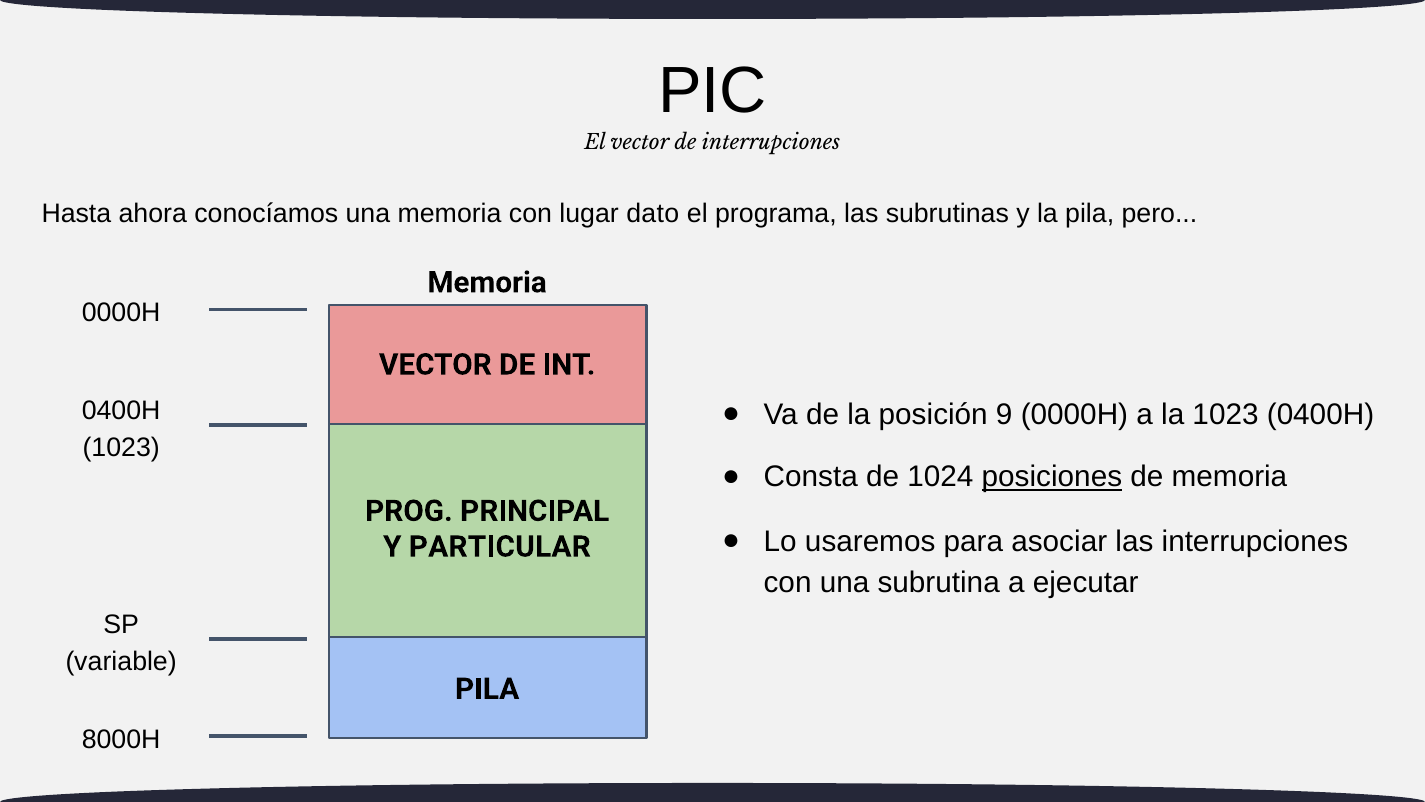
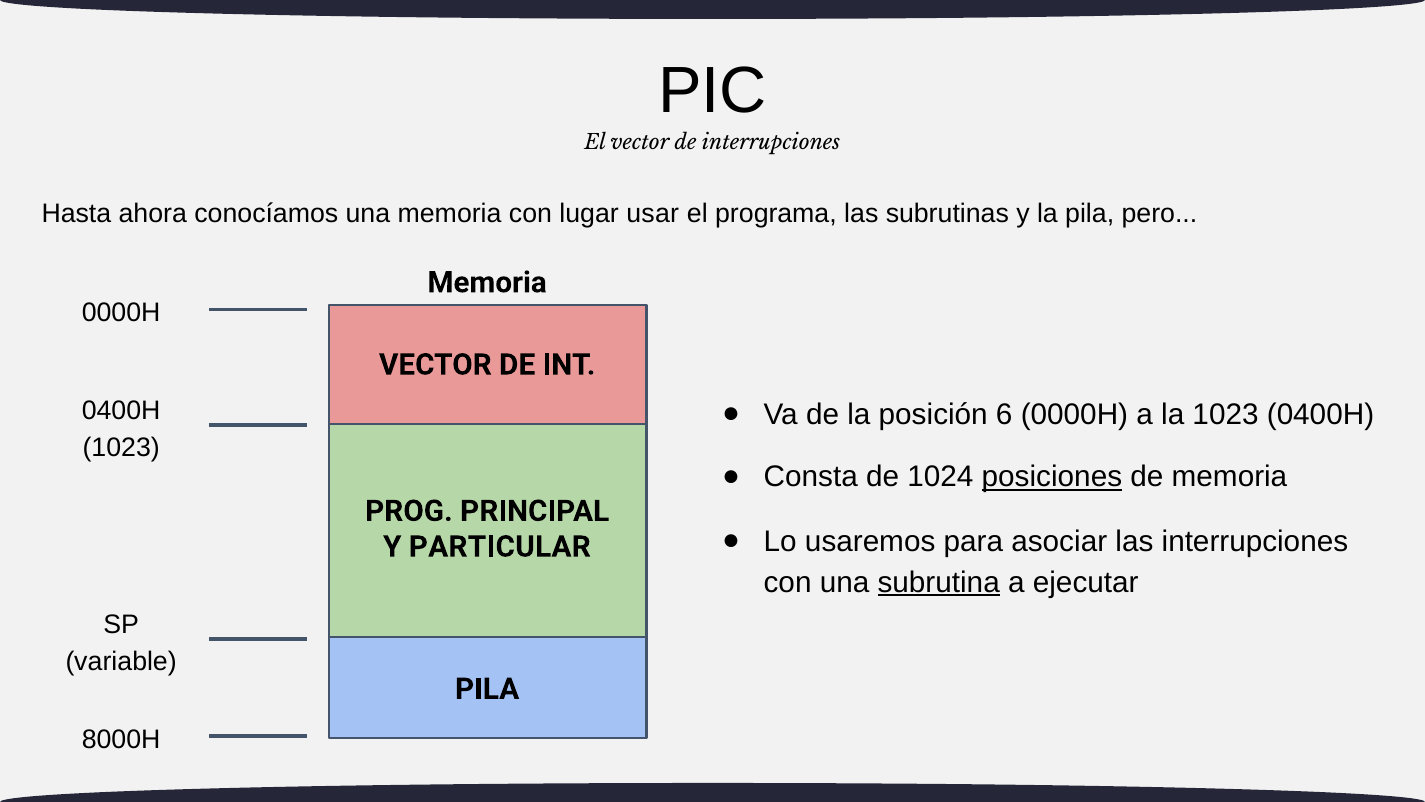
dato: dato -> usar
9: 9 -> 6
subrutina underline: none -> present
